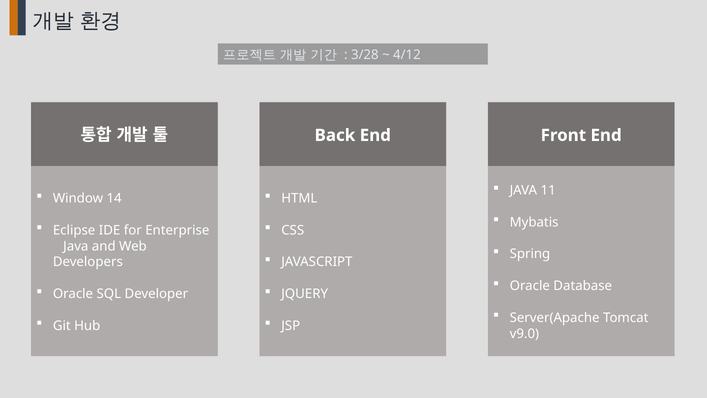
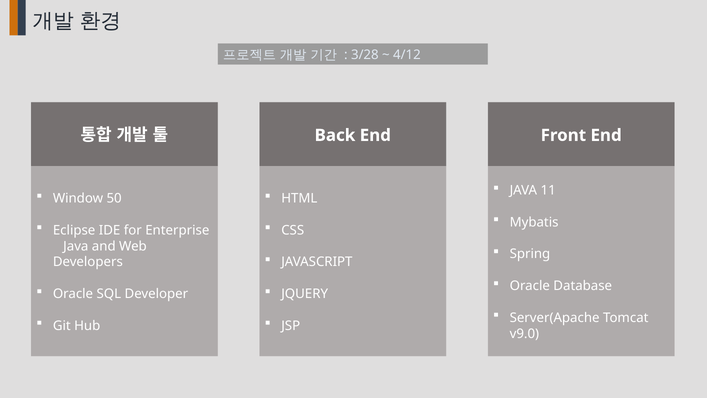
14: 14 -> 50
